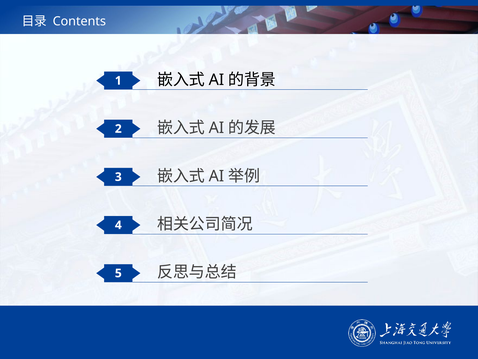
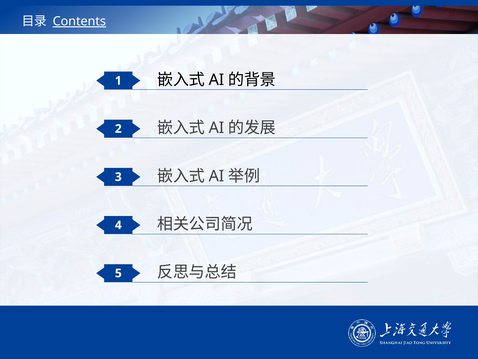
Contents underline: none -> present
